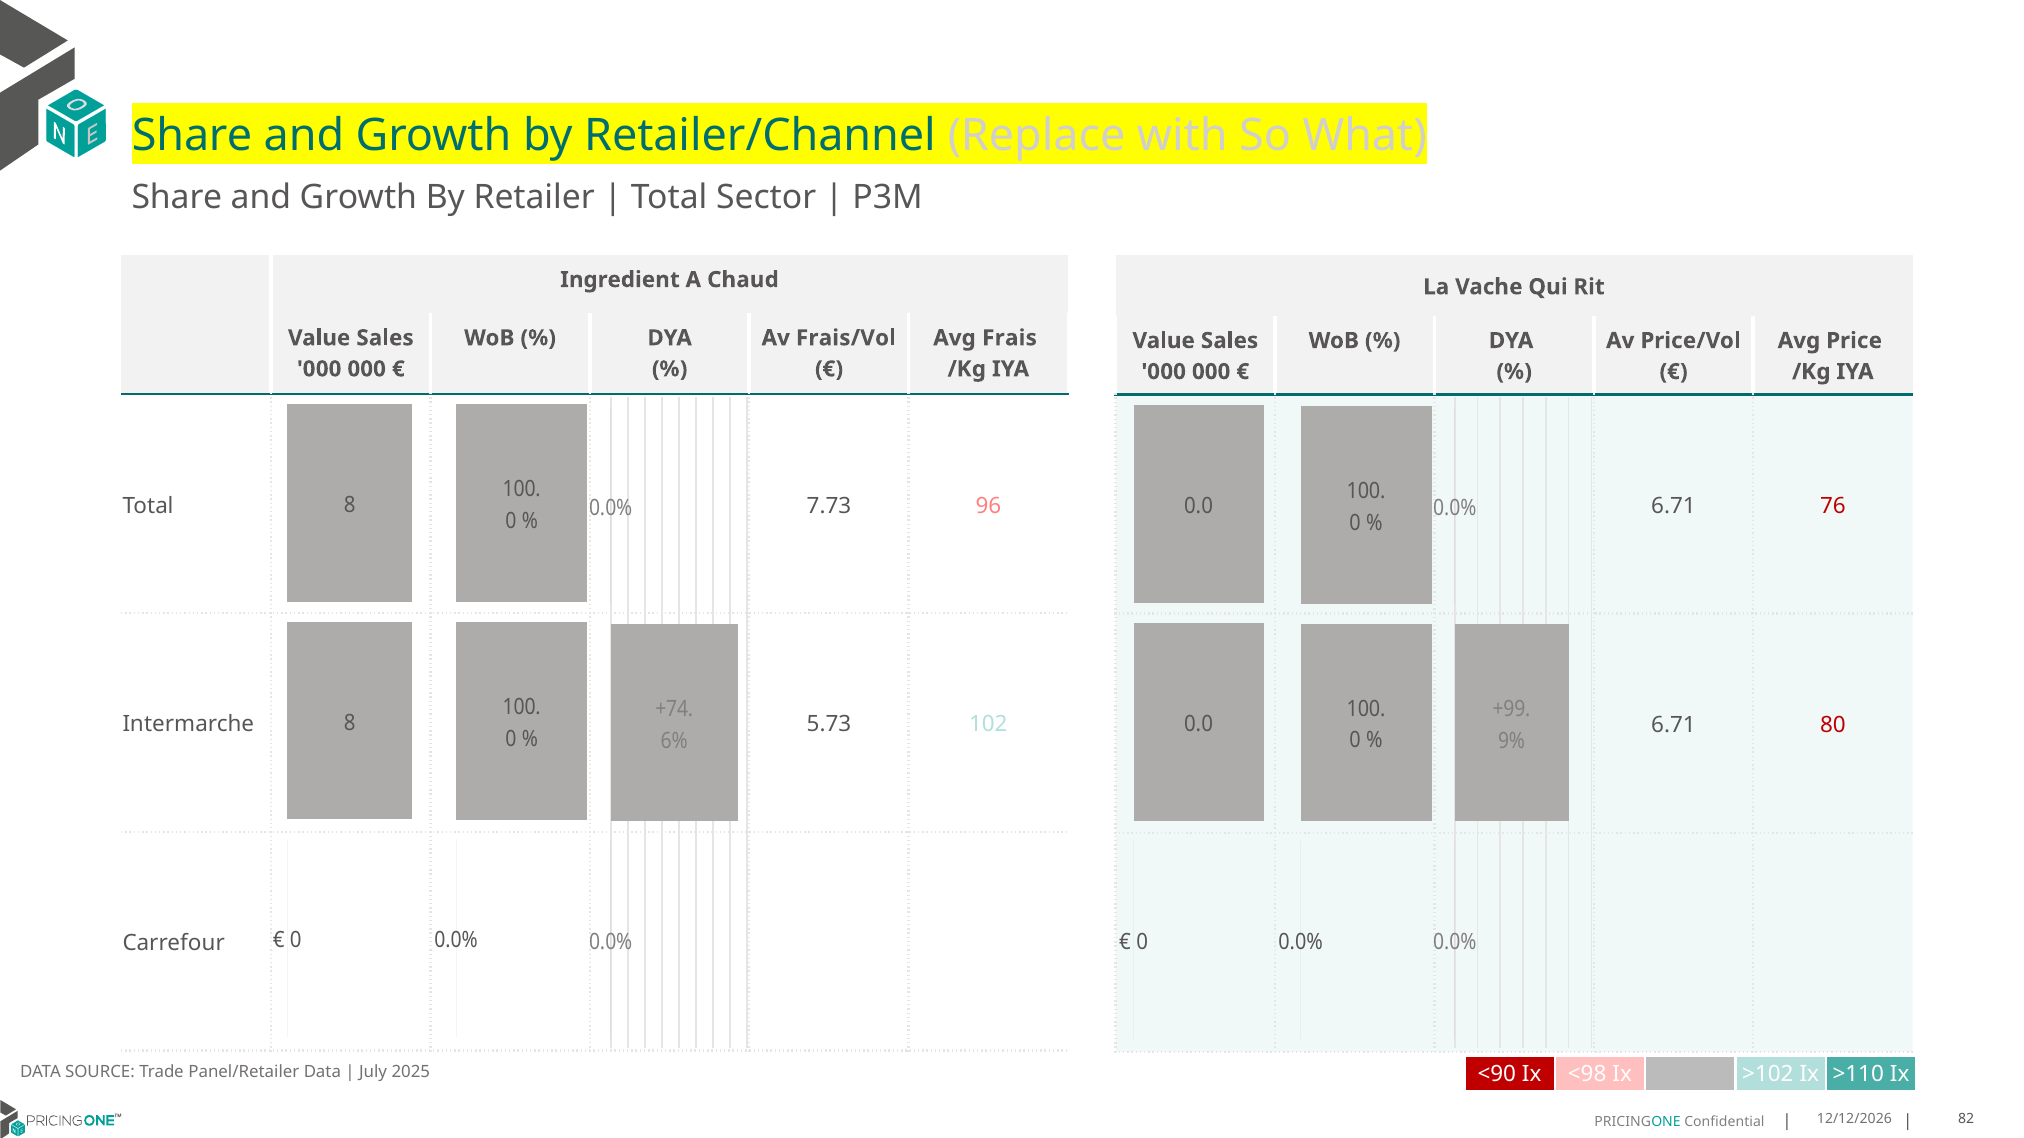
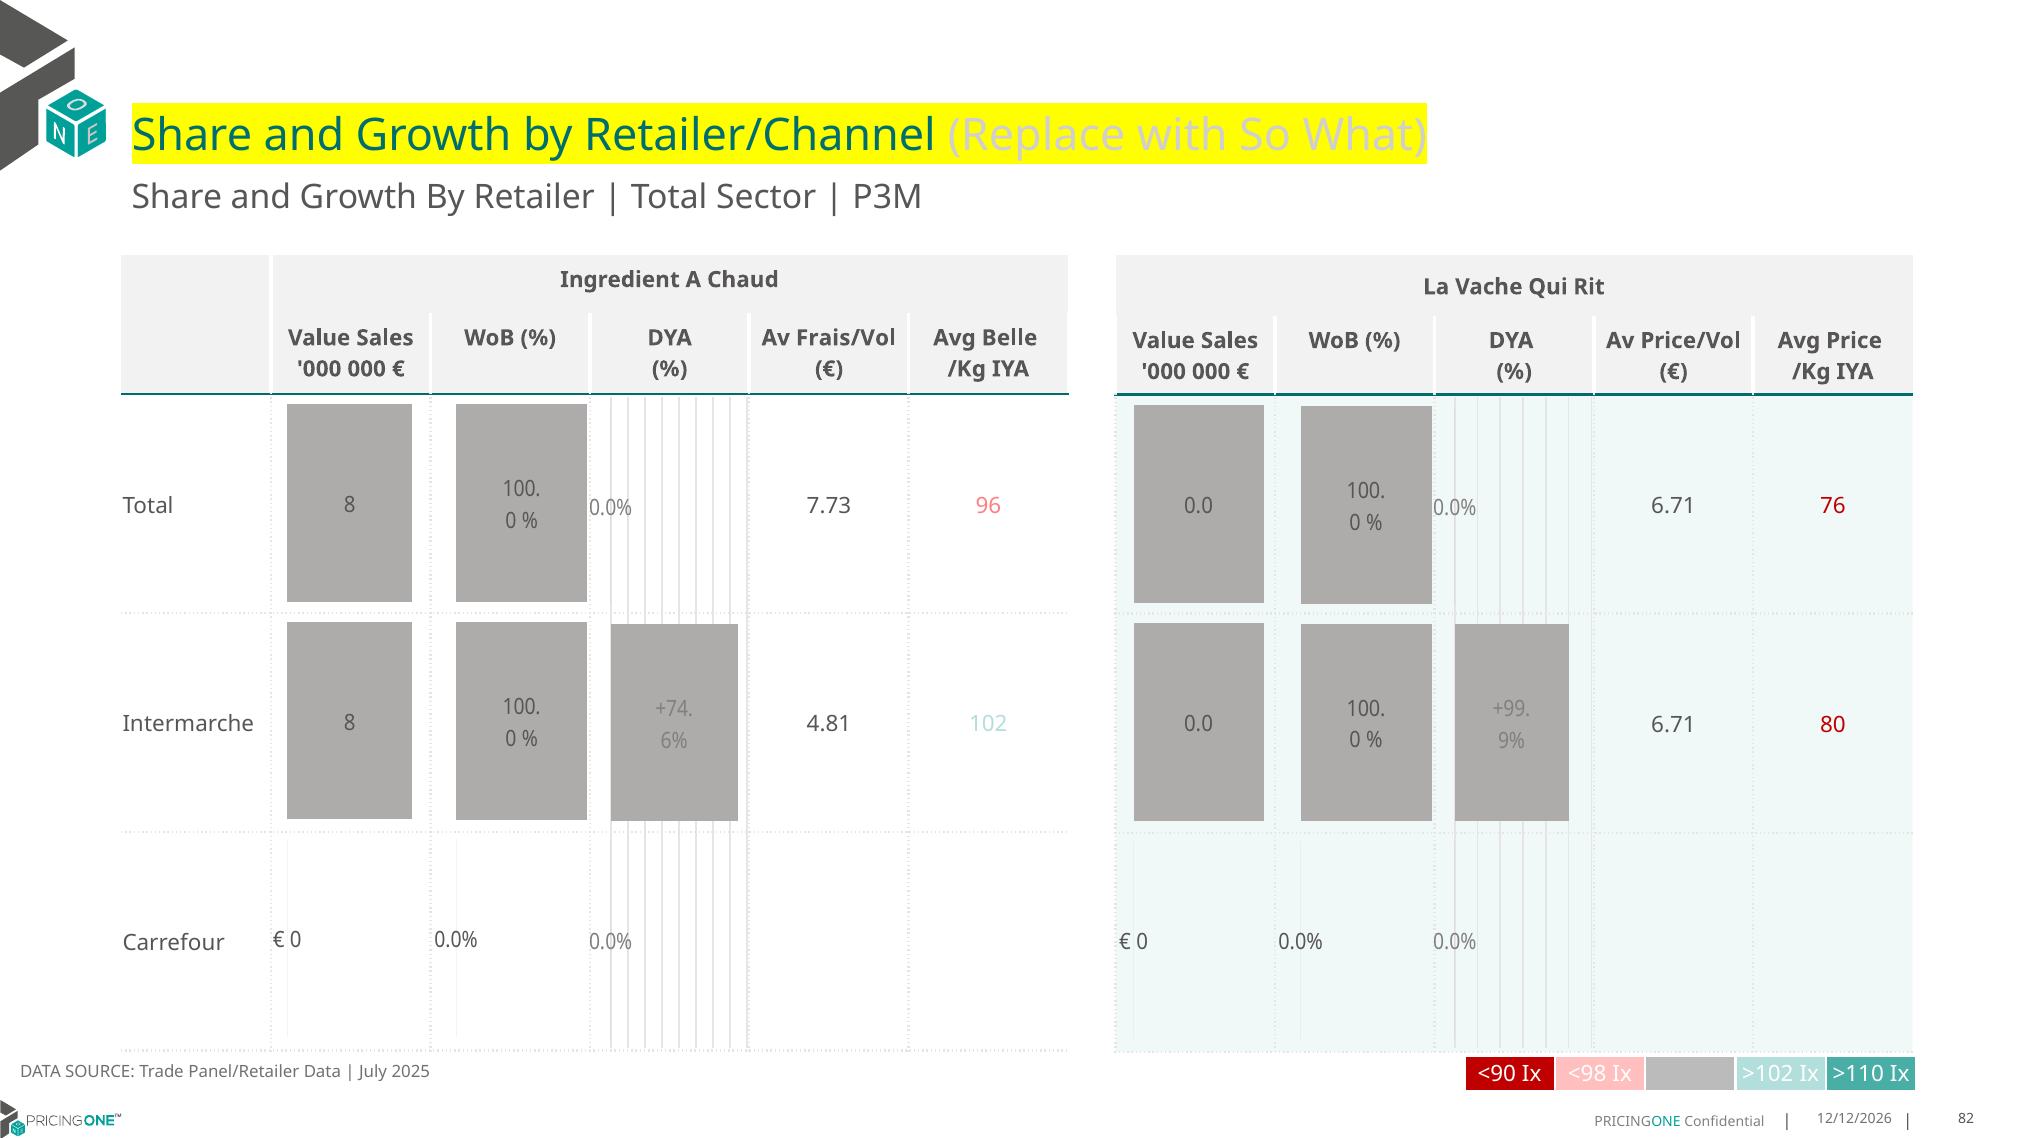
Frais: Frais -> Belle
5.73: 5.73 -> 4.81
